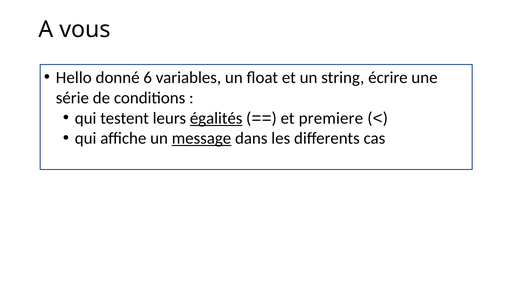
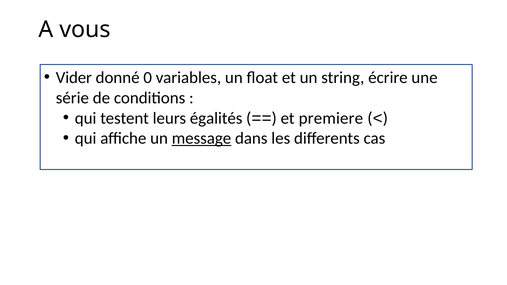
Hello: Hello -> Vider
6: 6 -> 0
égalités underline: present -> none
